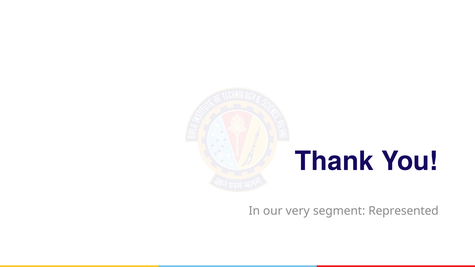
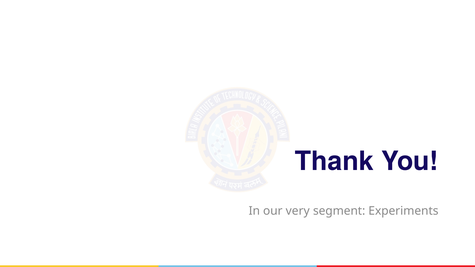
Represented: Represented -> Experiments
